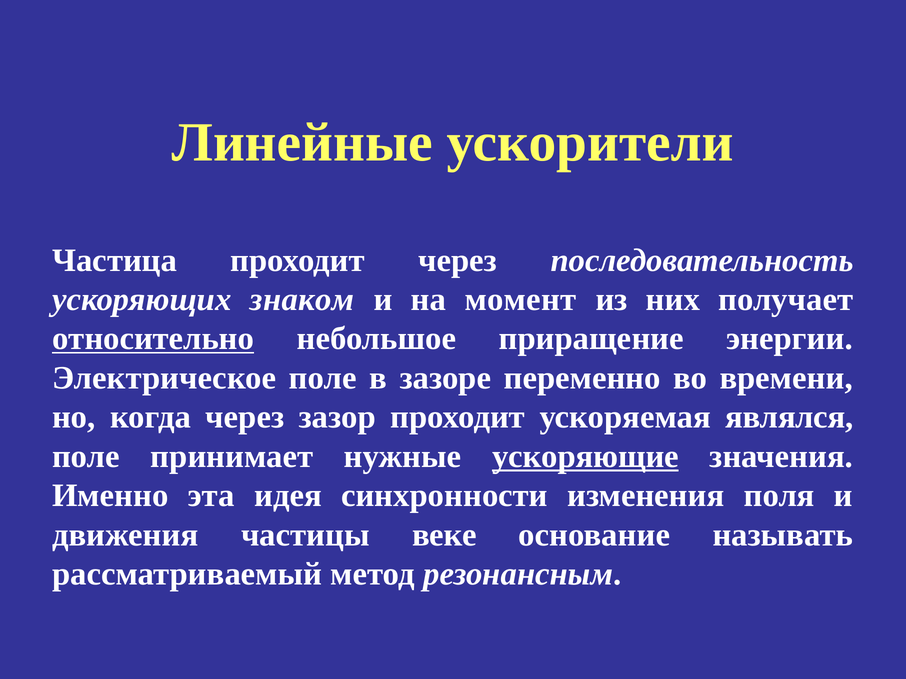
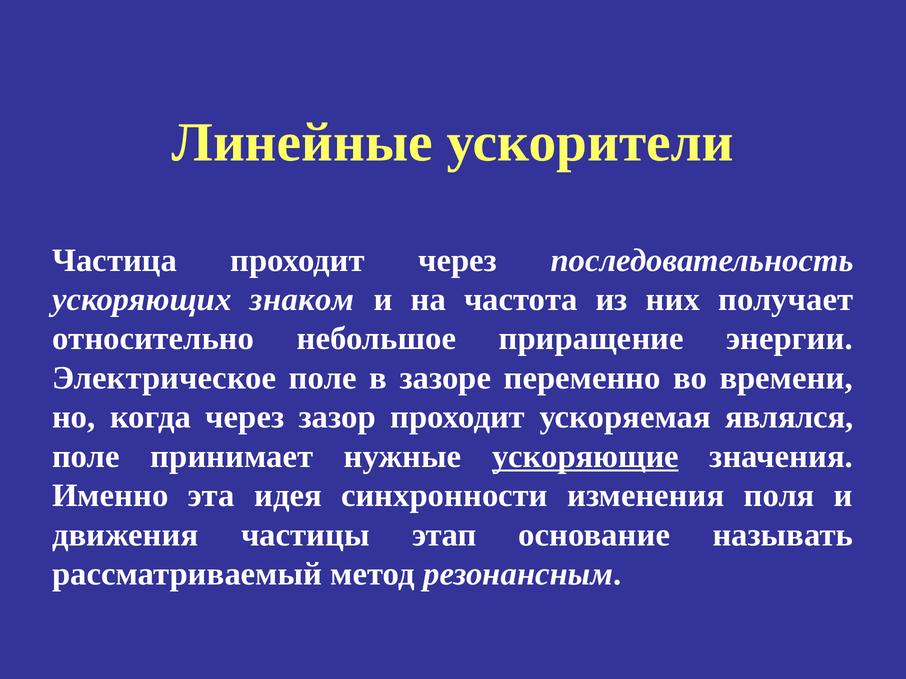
момент: момент -> частота
относительно underline: present -> none
веке: веке -> этап
